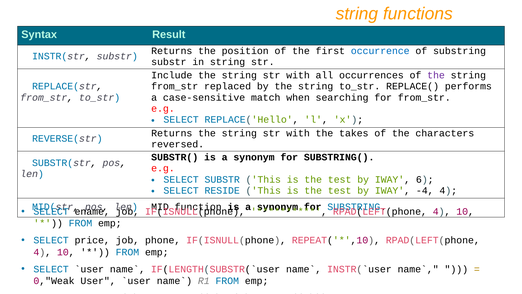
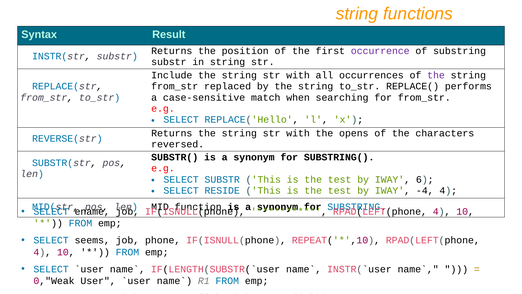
occurrence colour: blue -> purple
takes: takes -> opens
price: price -> seems
